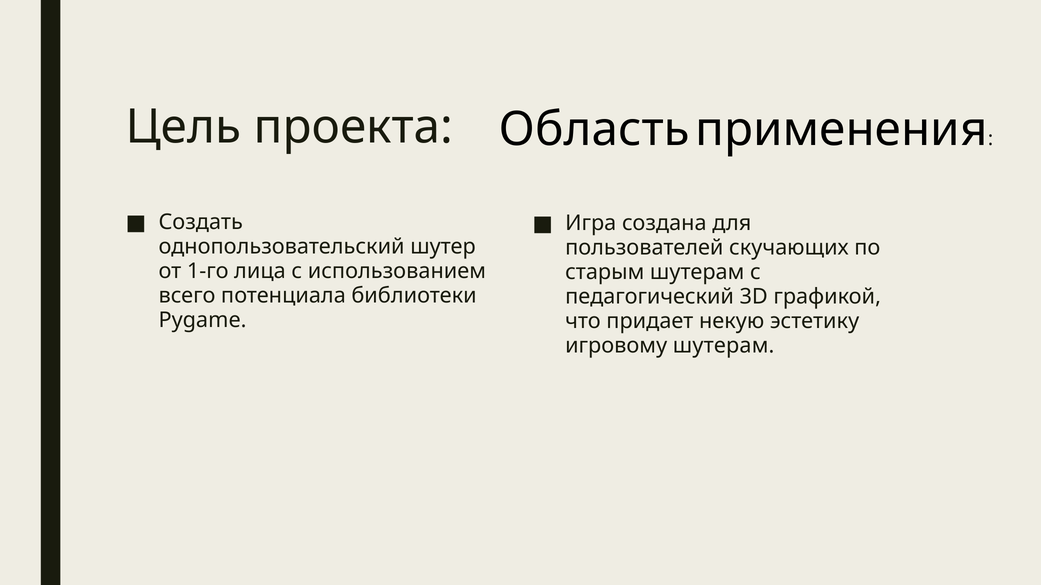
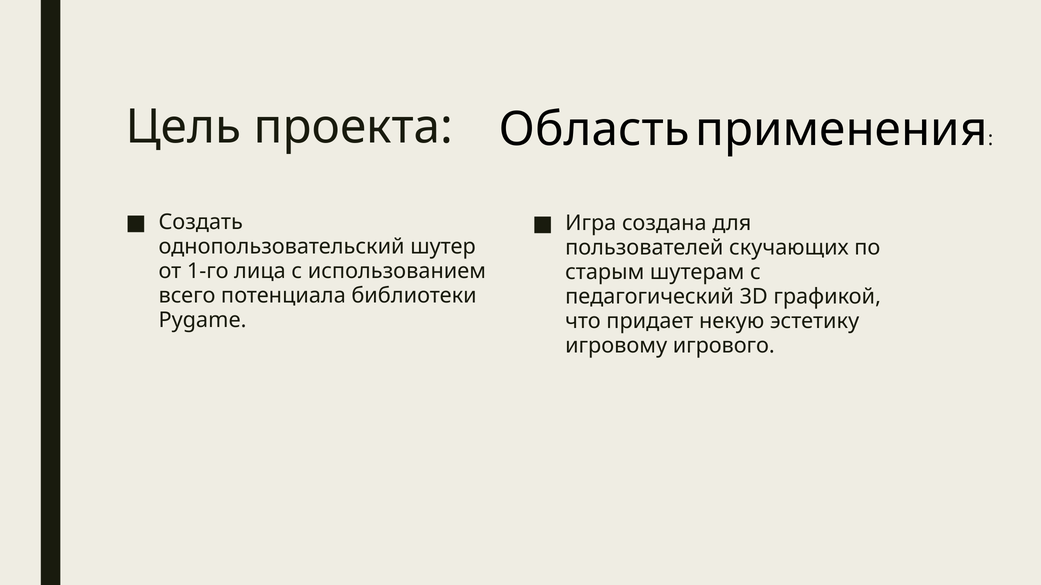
игровому шутерам: шутерам -> игрового
